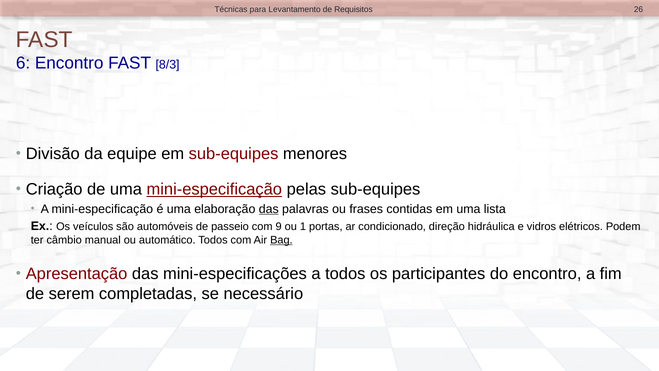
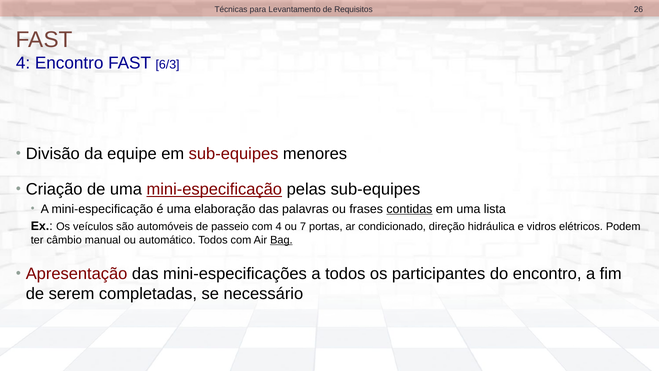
6 at (23, 63): 6 -> 4
8/3: 8/3 -> 6/3
das at (269, 209) underline: present -> none
contidas underline: none -> present
com 9: 9 -> 4
1: 1 -> 7
